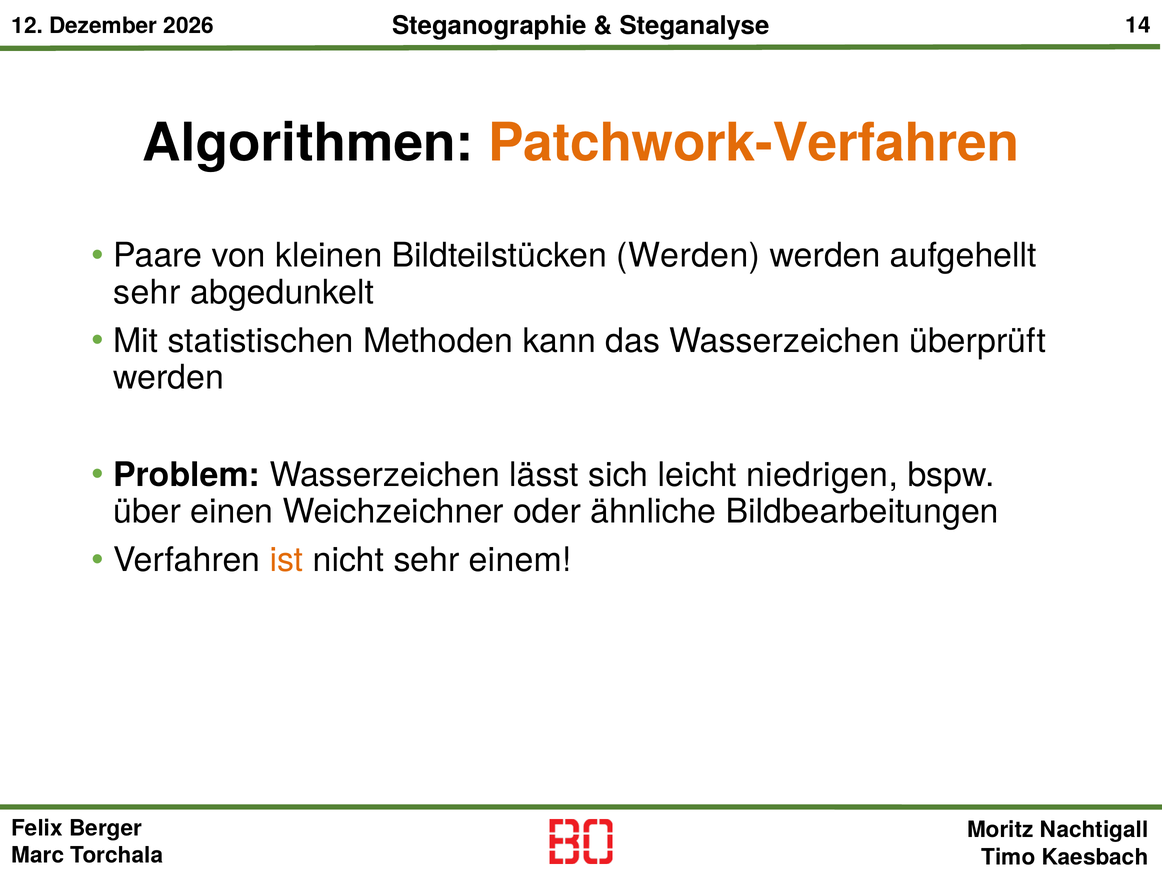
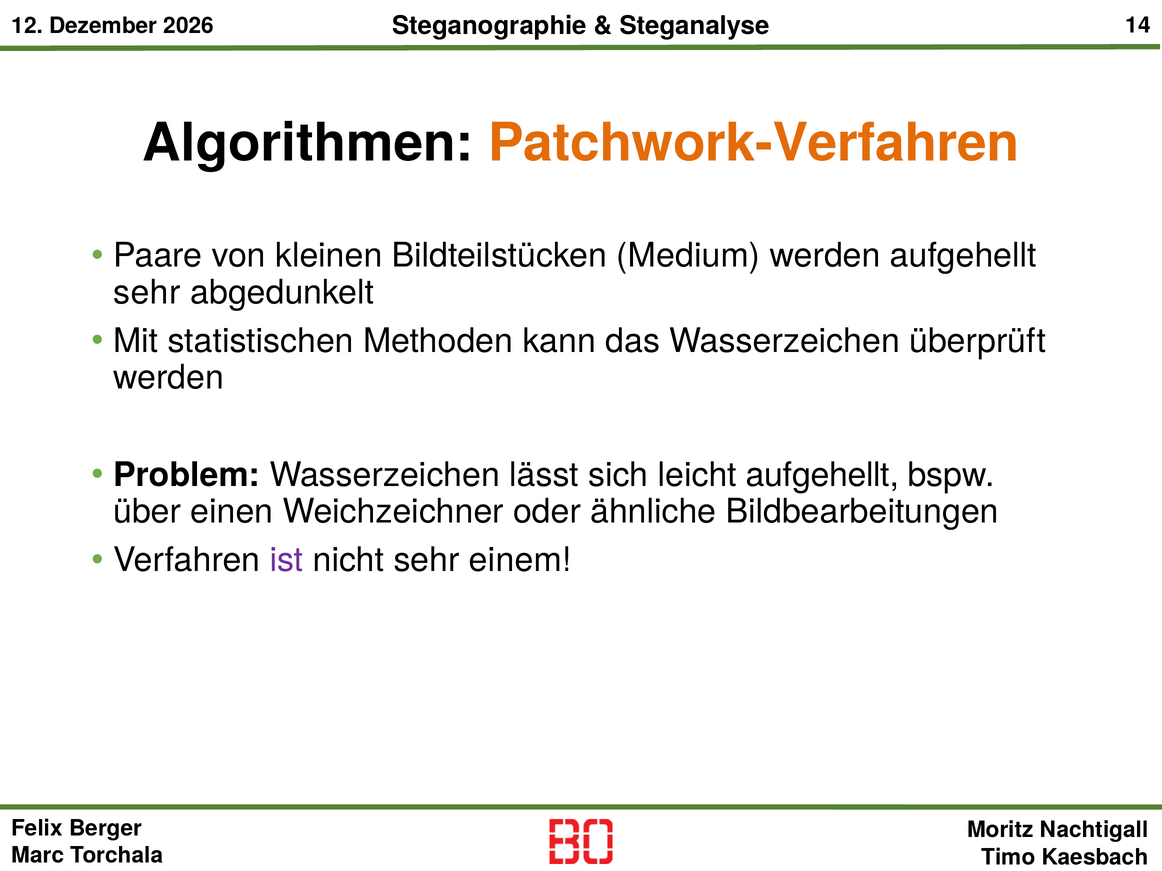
Bildteilstücken Werden: Werden -> Medium
leicht niedrigen: niedrigen -> aufgehellt
ist colour: orange -> purple
